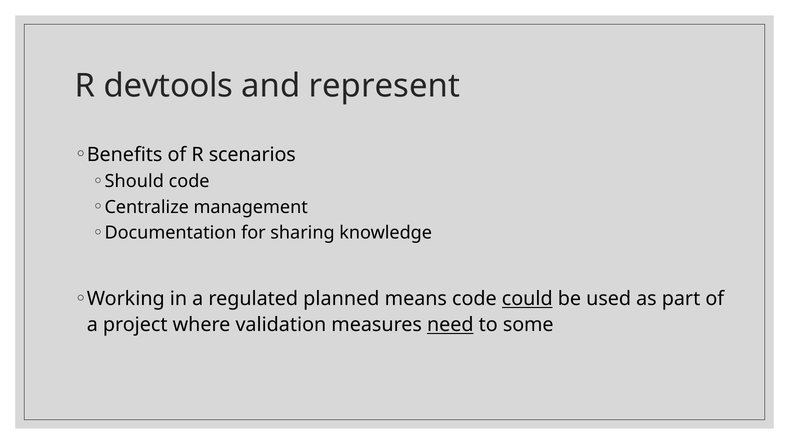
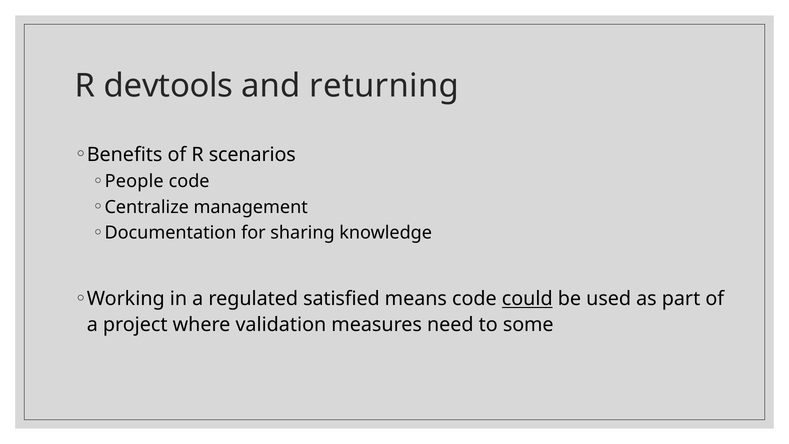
represent: represent -> returning
Should: Should -> People
planned: planned -> satisfied
need underline: present -> none
